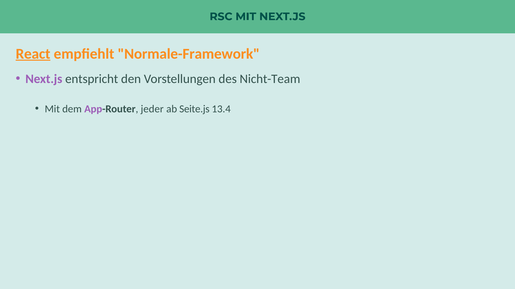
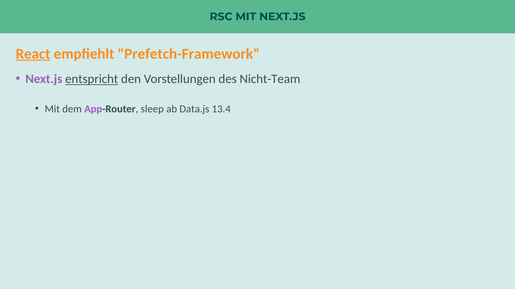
Normale-Framework: Normale-Framework -> Prefetch-Framework
entspricht underline: none -> present
jeder: jeder -> sleep
Seite.js: Seite.js -> Data.js
